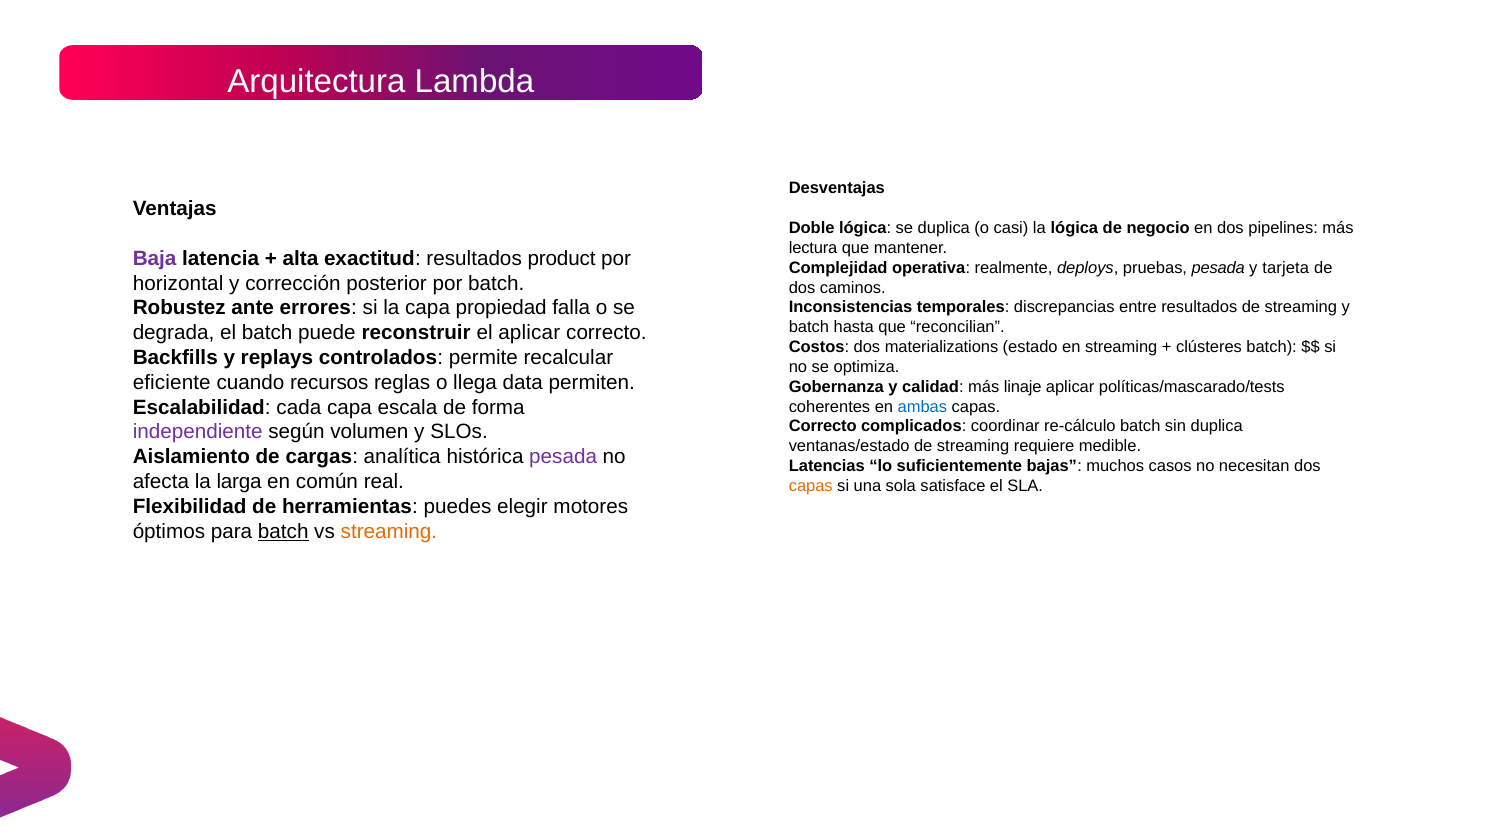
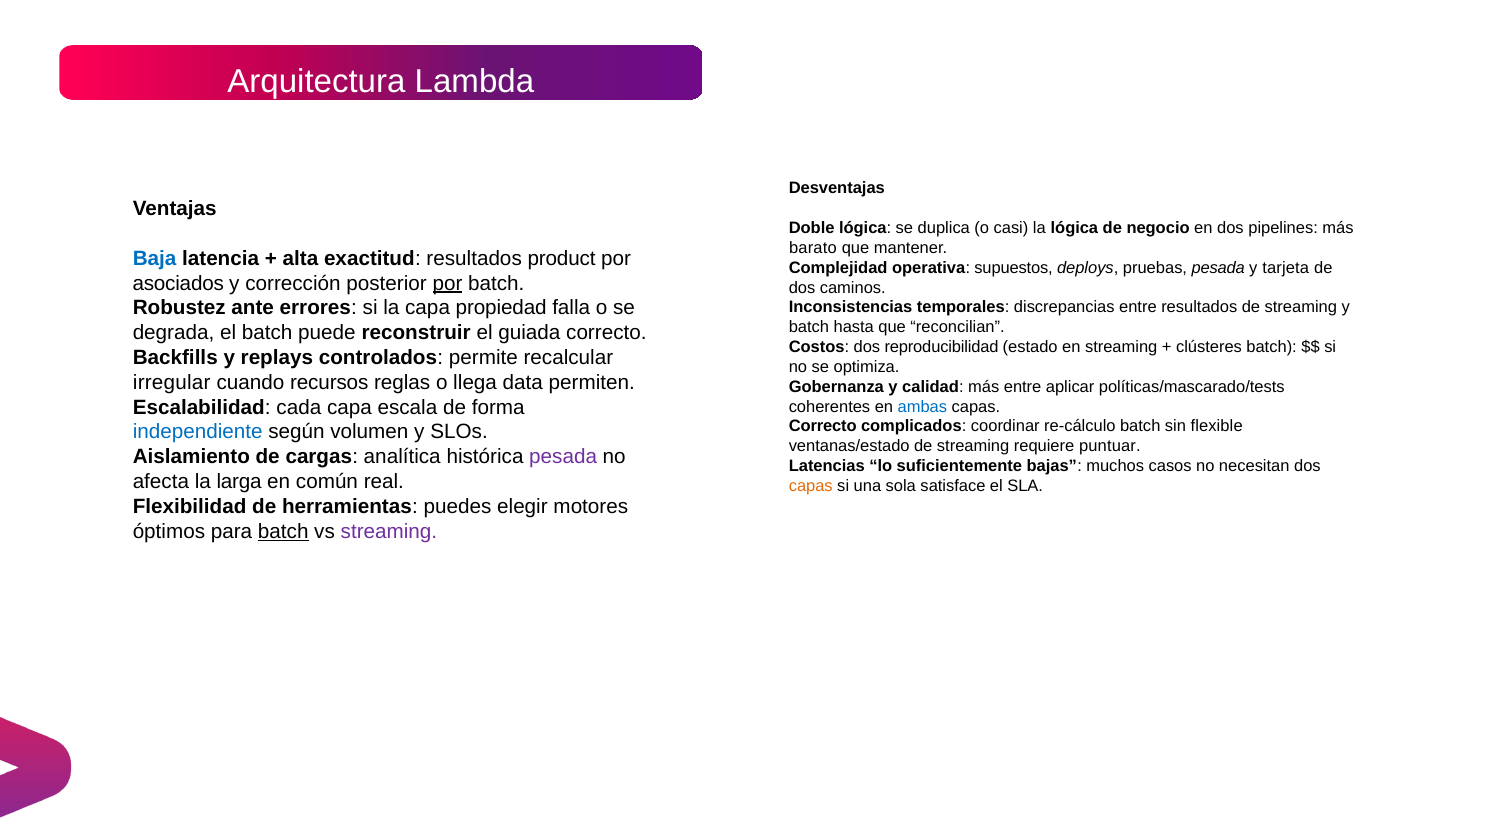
lectura: lectura -> barato
Baja colour: purple -> blue
realmente: realmente -> supuestos
horizontal: horizontal -> asociados
por at (448, 283) underline: none -> present
el aplicar: aplicar -> guiada
materializations: materializations -> reproducibilidad
eficiente: eficiente -> irregular
más linaje: linaje -> entre
sin duplica: duplica -> flexible
independiente colour: purple -> blue
medible: medible -> puntuar
streaming at (389, 531) colour: orange -> purple
